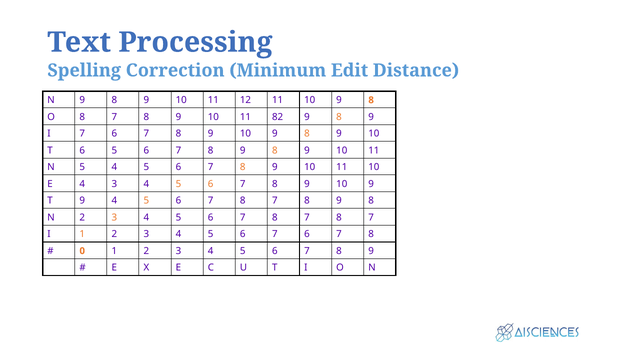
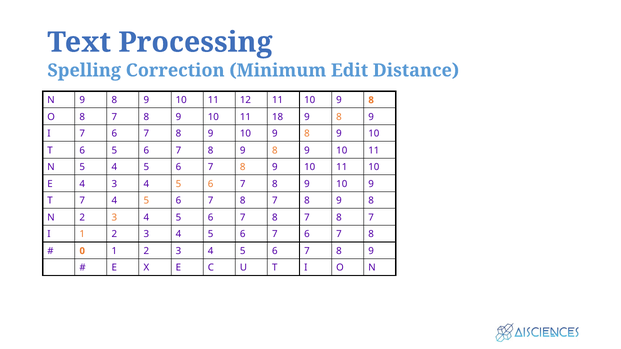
82: 82 -> 18
T 9: 9 -> 7
